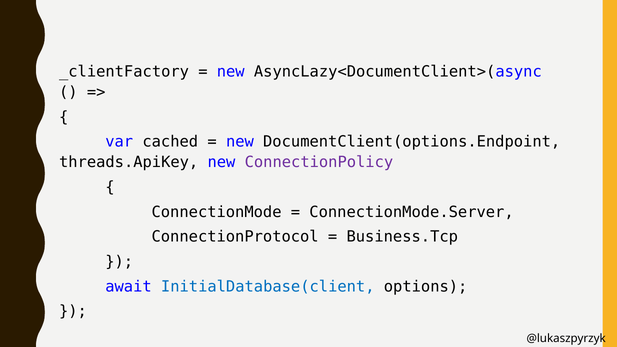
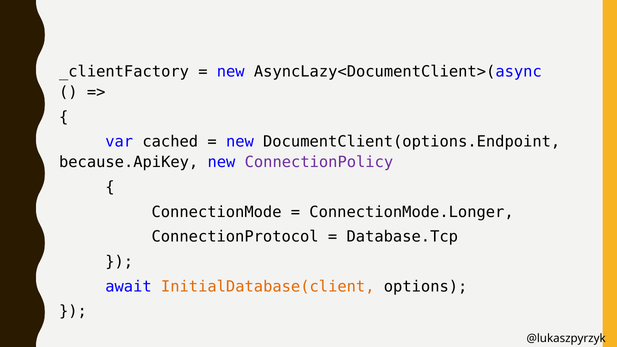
threads.ApiKey: threads.ApiKey -> because.ApiKey
ConnectionMode.Server: ConnectionMode.Server -> ConnectionMode.Longer
Business.Tcp: Business.Tcp -> Database.Tcp
InitialDatabase(client colour: blue -> orange
